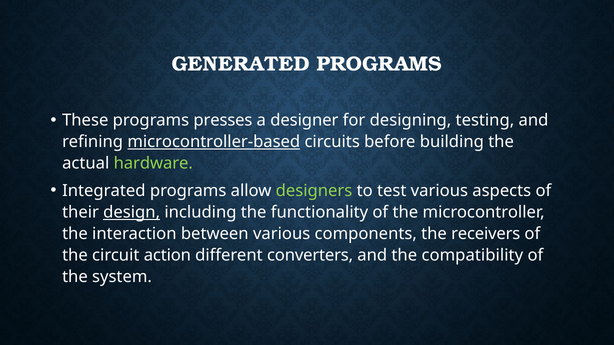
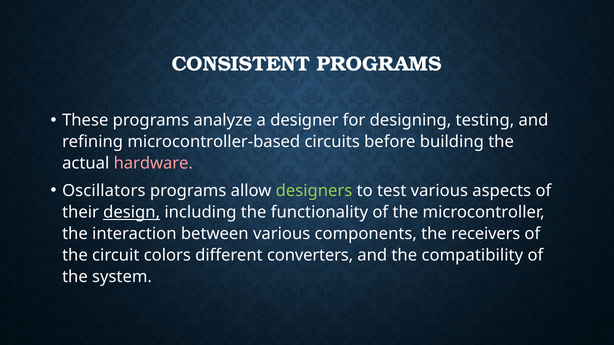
GENERATED: GENERATED -> CONSISTENT
presses: presses -> analyze
microcontroller-based underline: present -> none
hardware colour: light green -> pink
Integrated: Integrated -> Oscillators
action: action -> colors
